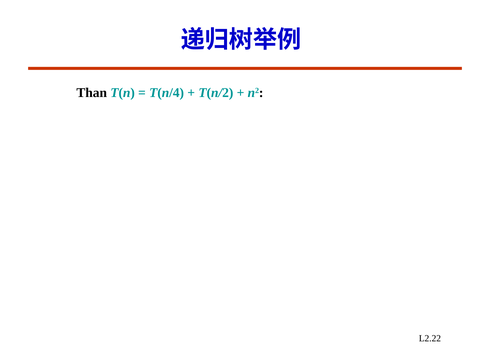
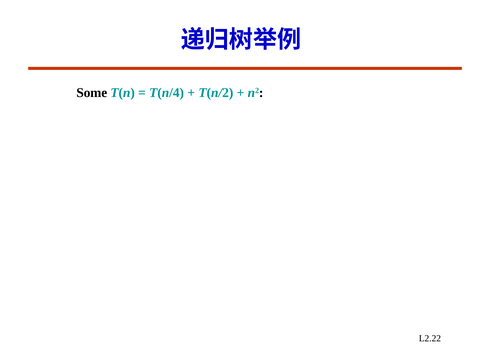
Than: Than -> Some
